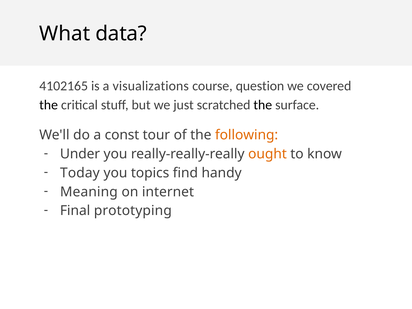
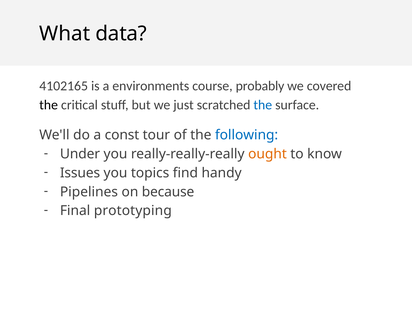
visualizations: visualizations -> environments
question: question -> probably
the at (263, 105) colour: black -> blue
following colour: orange -> blue
Today: Today -> Issues
Meaning: Meaning -> Pipelines
internet: internet -> because
